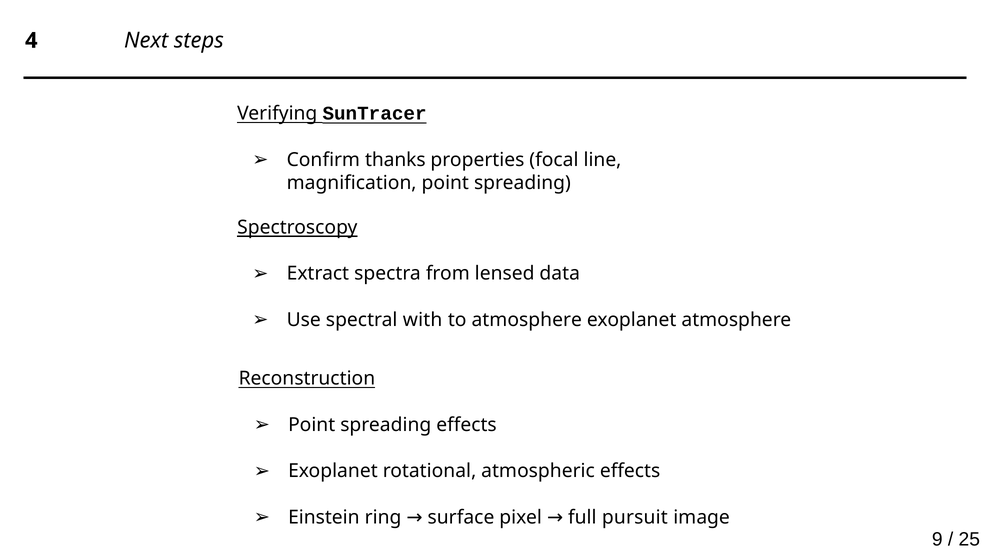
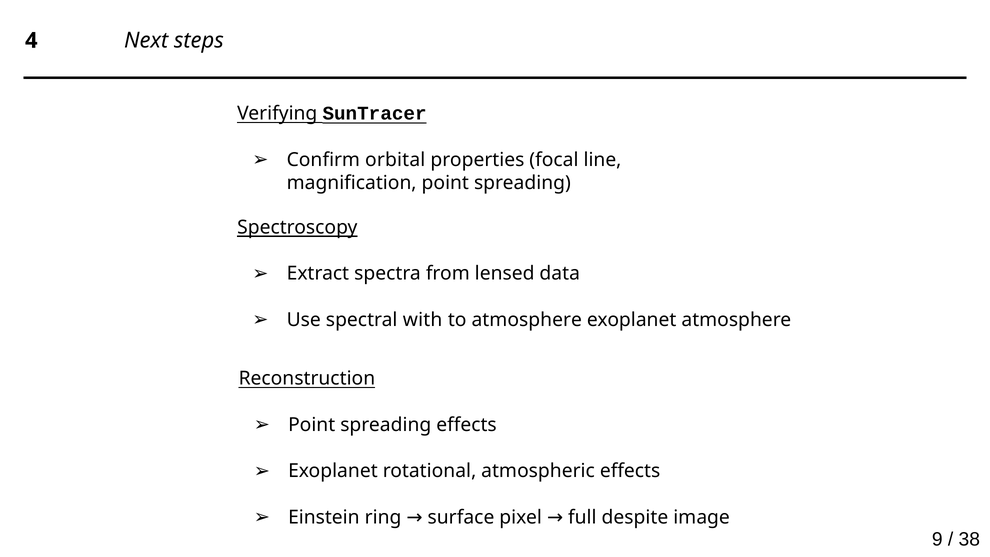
thanks: thanks -> orbital
pursuit: pursuit -> despite
25: 25 -> 38
